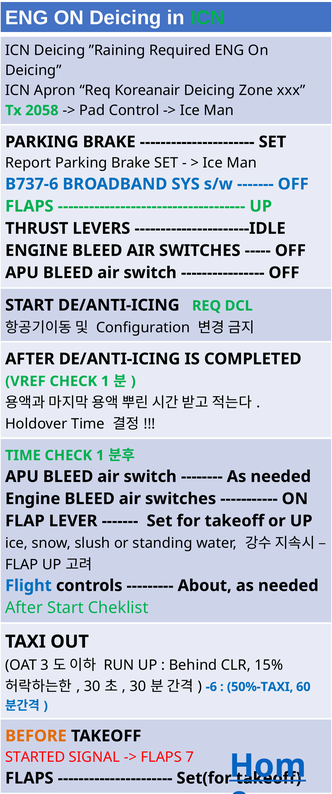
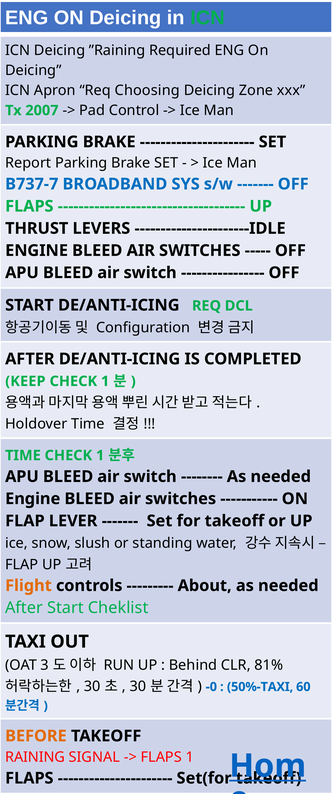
Koreanair: Koreanair -> Choosing
2058: 2058 -> 2007
B737-6: B737-6 -> B737-7
VREF: VREF -> KEEP
Flight colour: blue -> orange
15%: 15% -> 81%
-6: -6 -> -0
STARTED: STARTED -> RAINING
FLAPS 7: 7 -> 1
